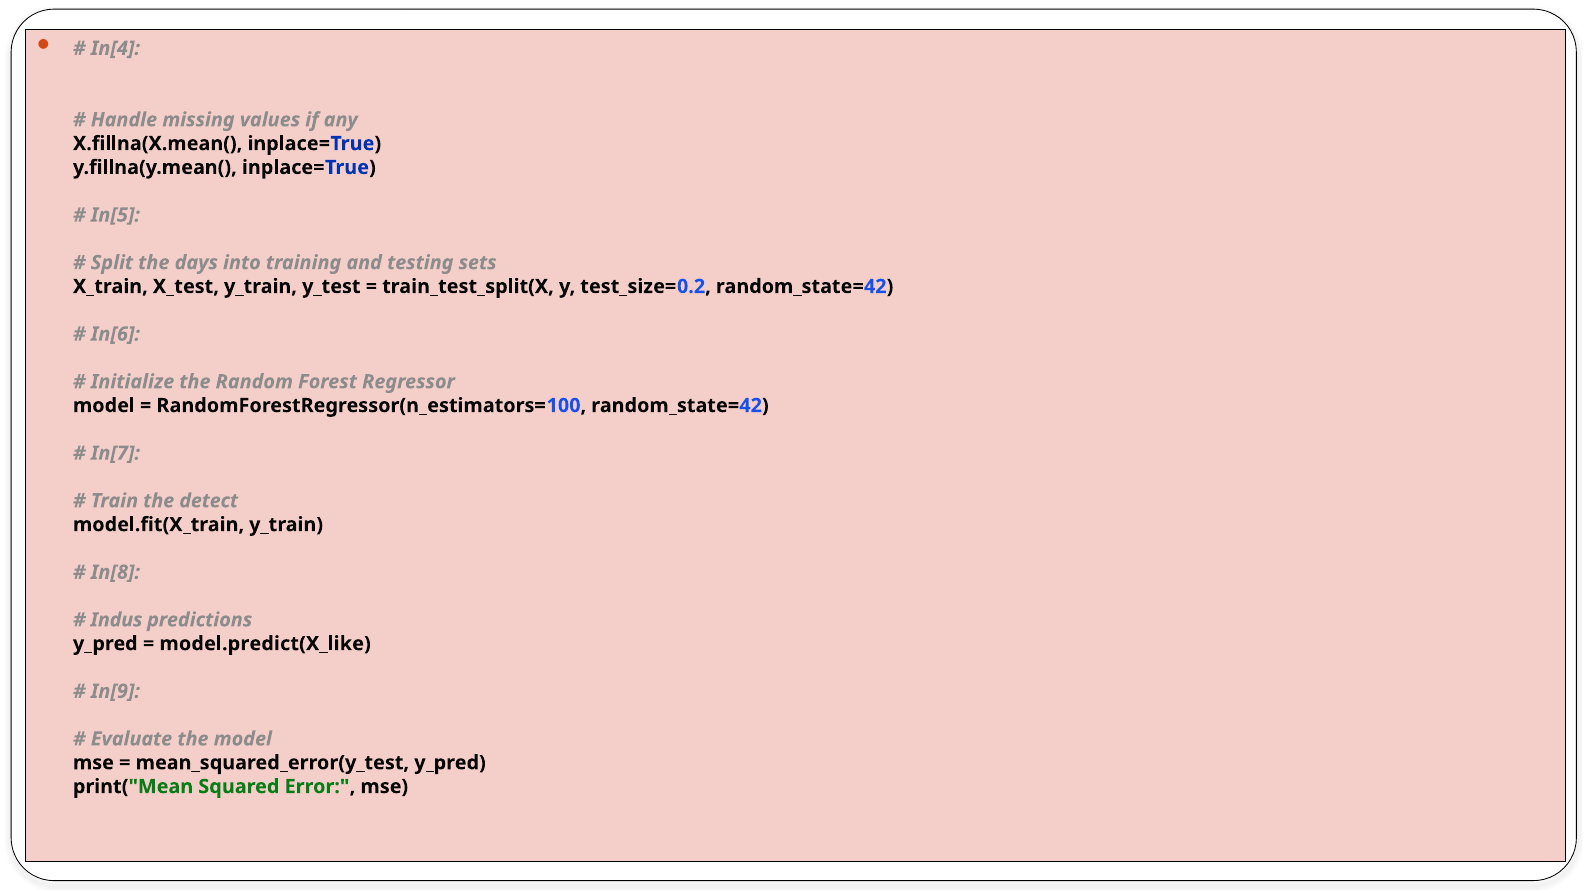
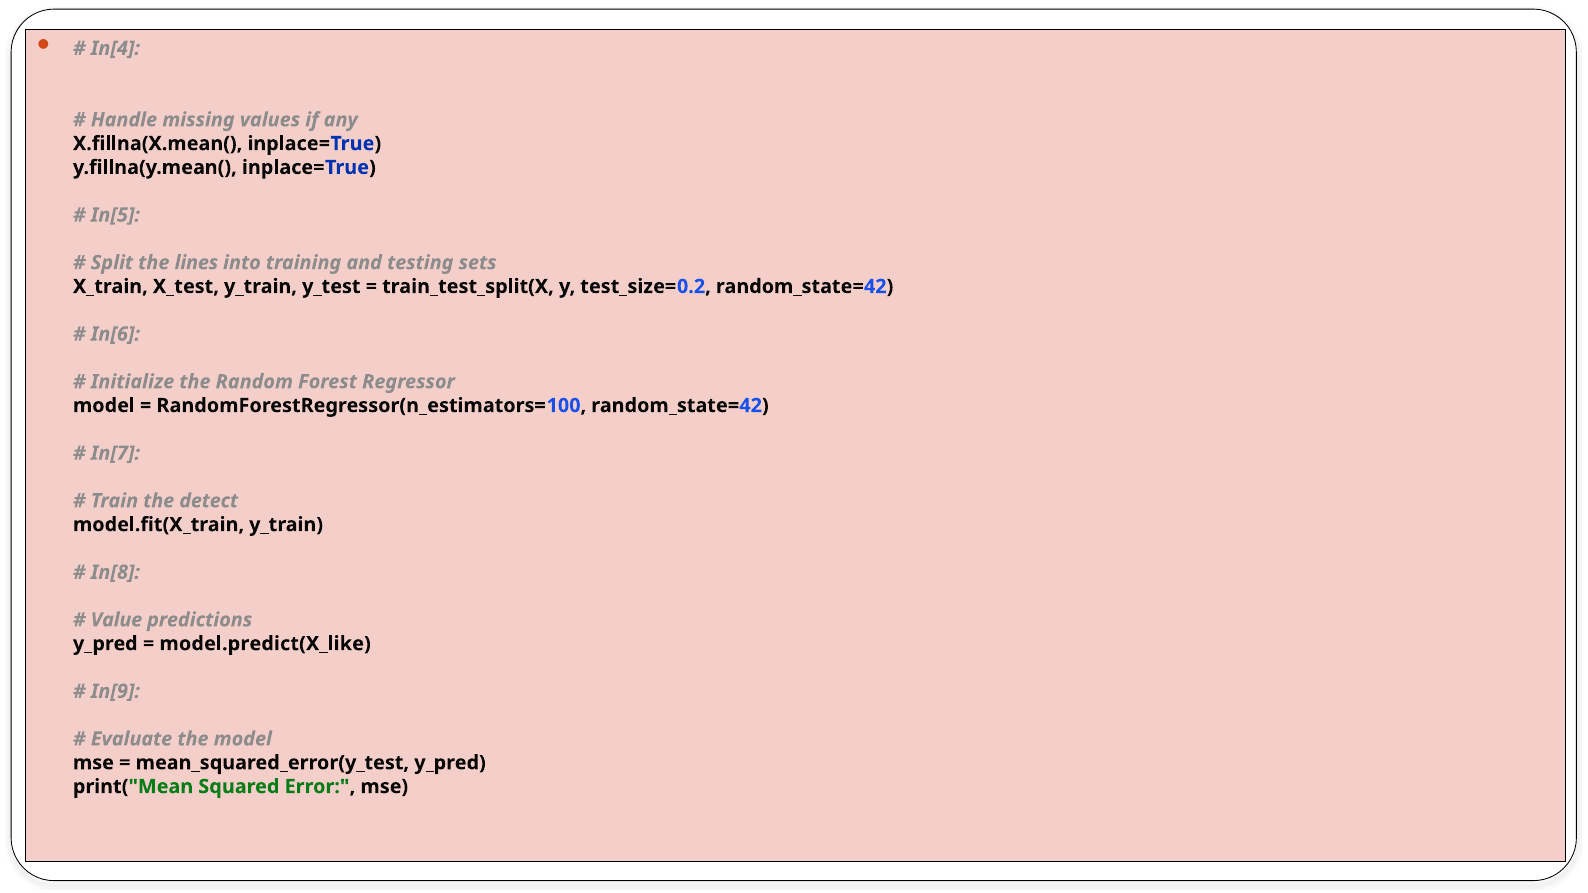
days: days -> lines
Indus: Indus -> Value
